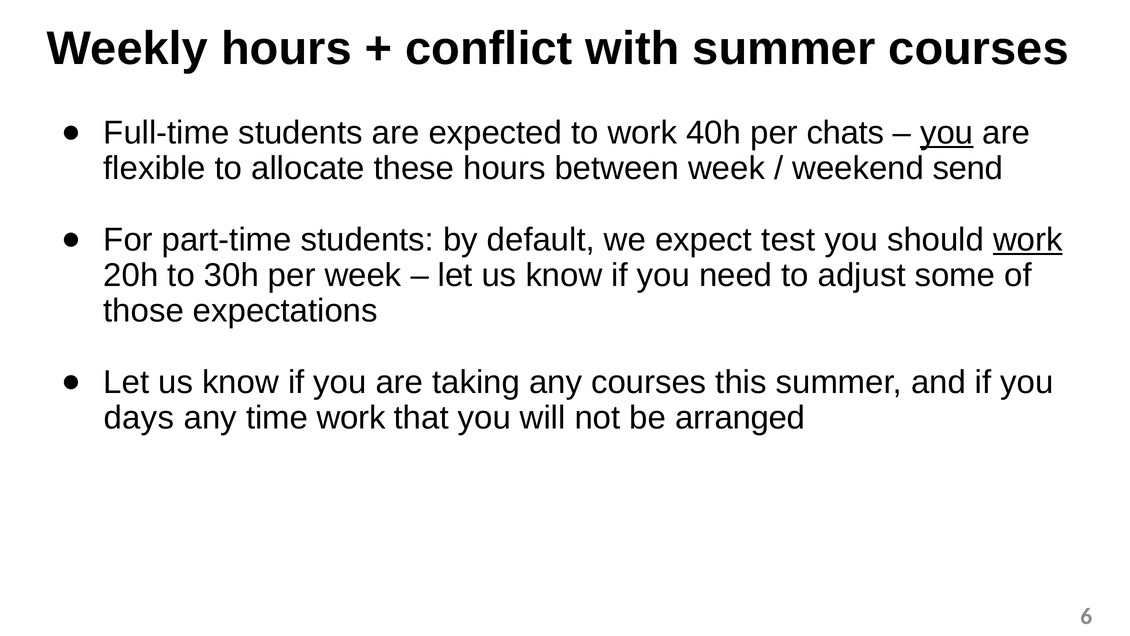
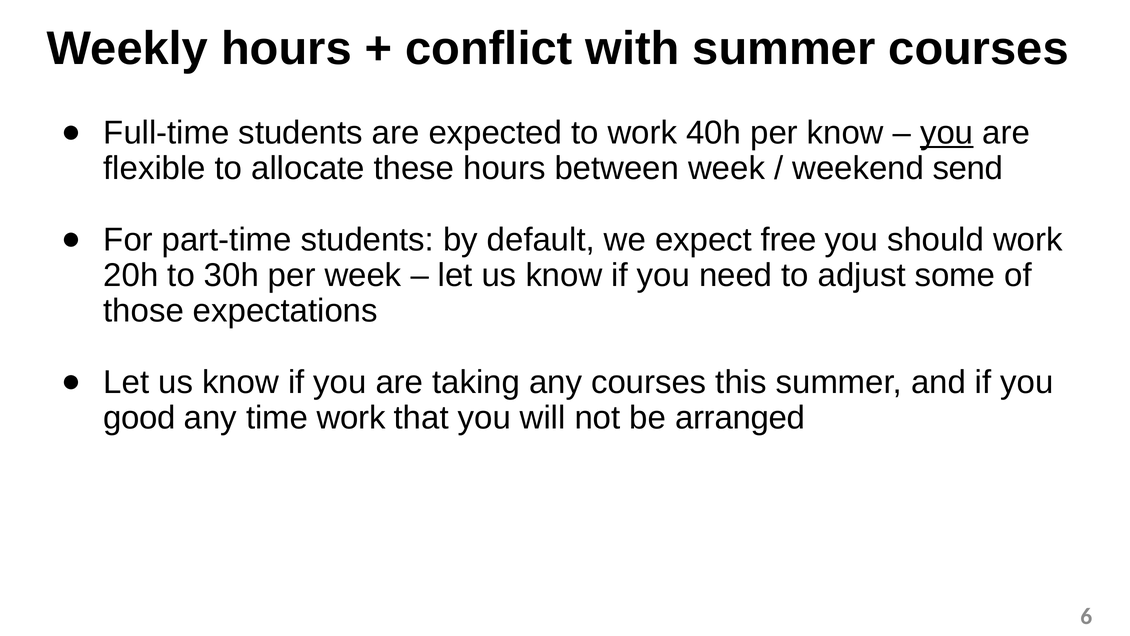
per chats: chats -> know
test: test -> free
work at (1028, 240) underline: present -> none
days: days -> good
